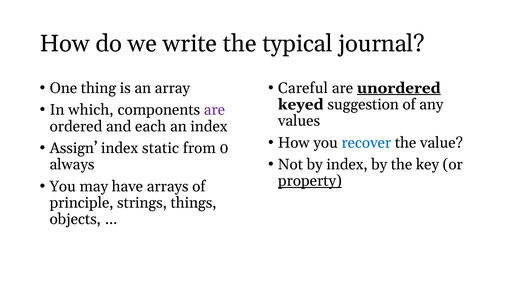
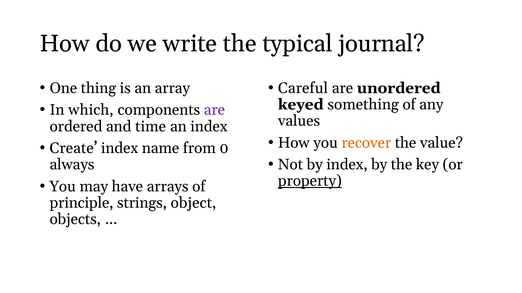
unordered underline: present -> none
suggestion: suggestion -> something
each: each -> time
recover colour: blue -> orange
Assign: Assign -> Create
static: static -> name
things: things -> object
